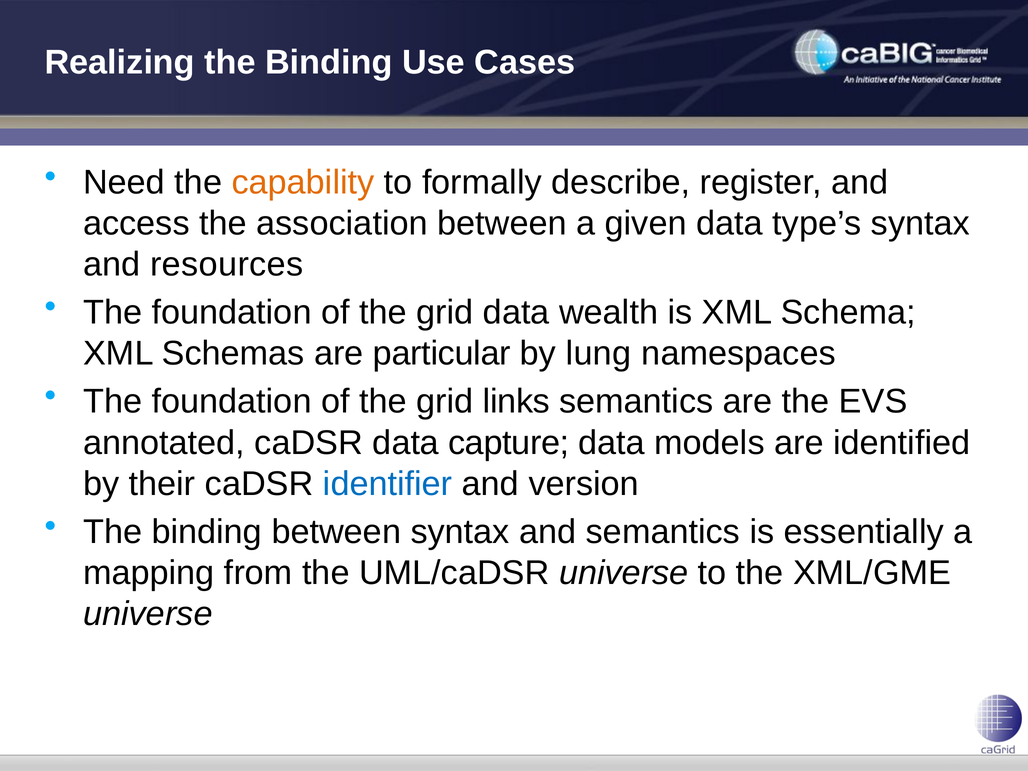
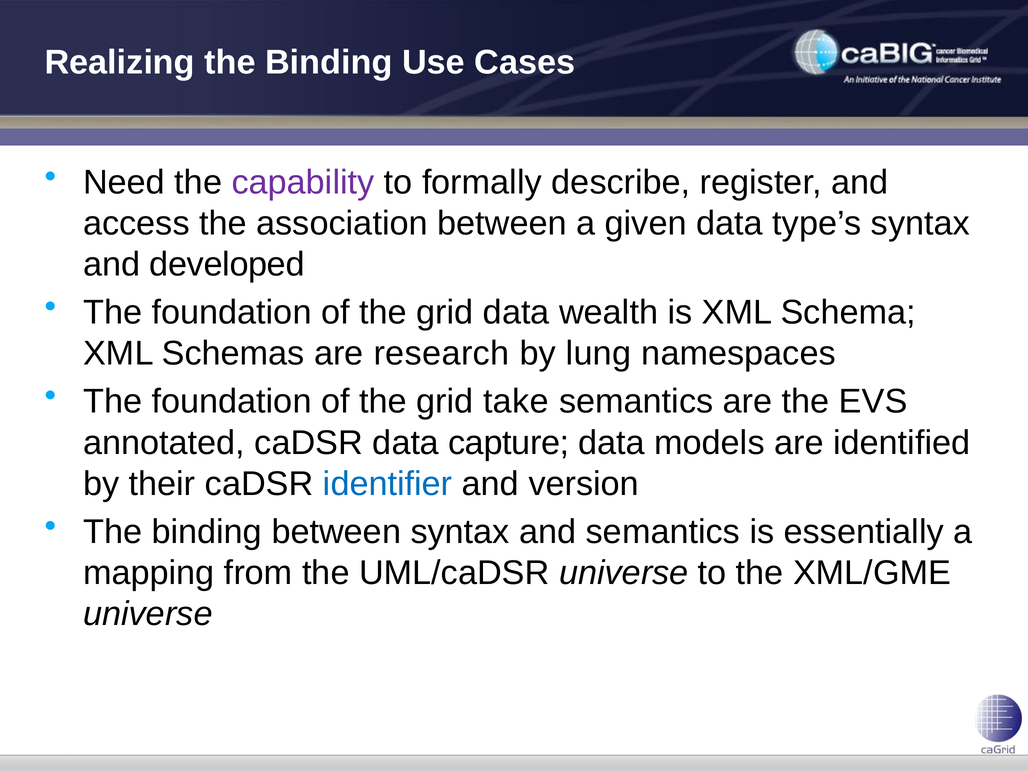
capability colour: orange -> purple
resources: resources -> developed
particular: particular -> research
links: links -> take
